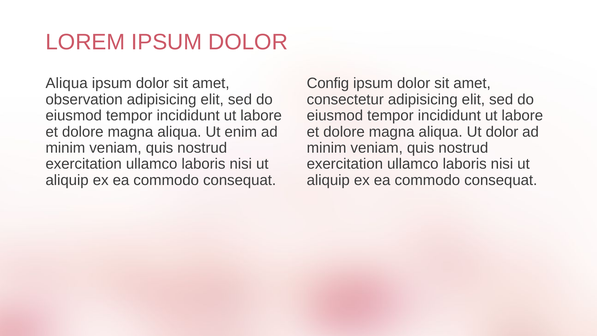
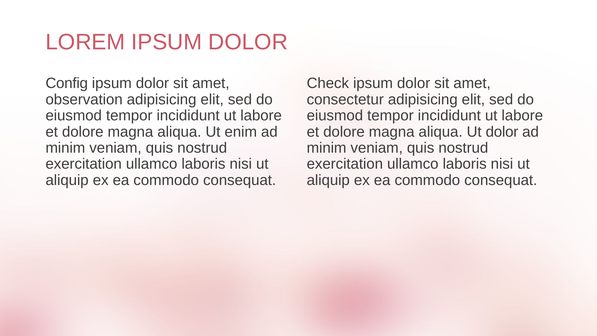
Aliqua at (67, 83): Aliqua -> Config
Config: Config -> Check
